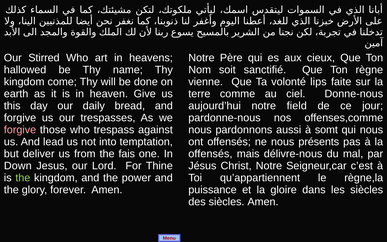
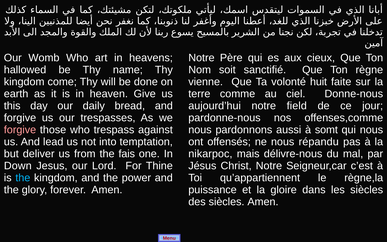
Stirred: Stirred -> Womb
lips: lips -> huit
présents: présents -> répandu
offensés at (210, 154): offensés -> nikarpoc
the at (23, 178) colour: light green -> light blue
